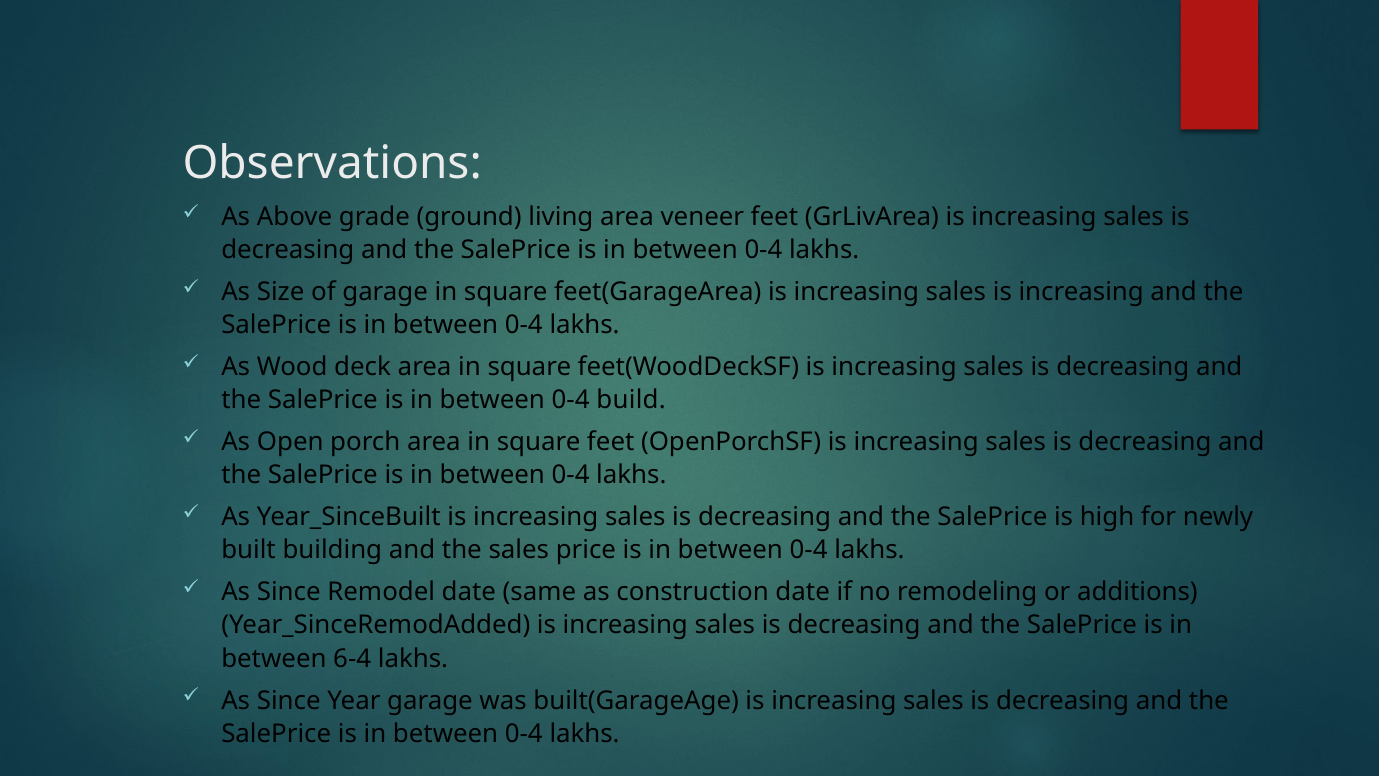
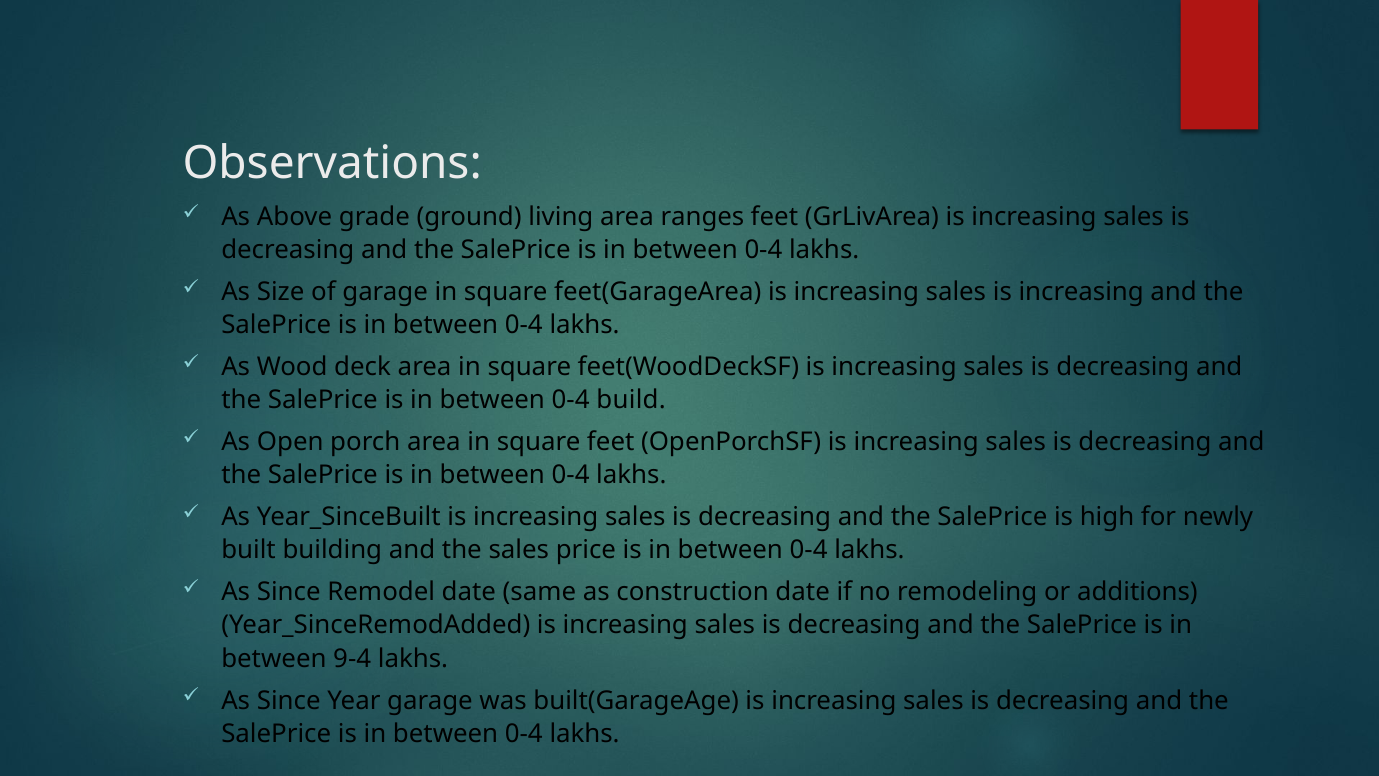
veneer: veneer -> ranges
6-4: 6-4 -> 9-4
